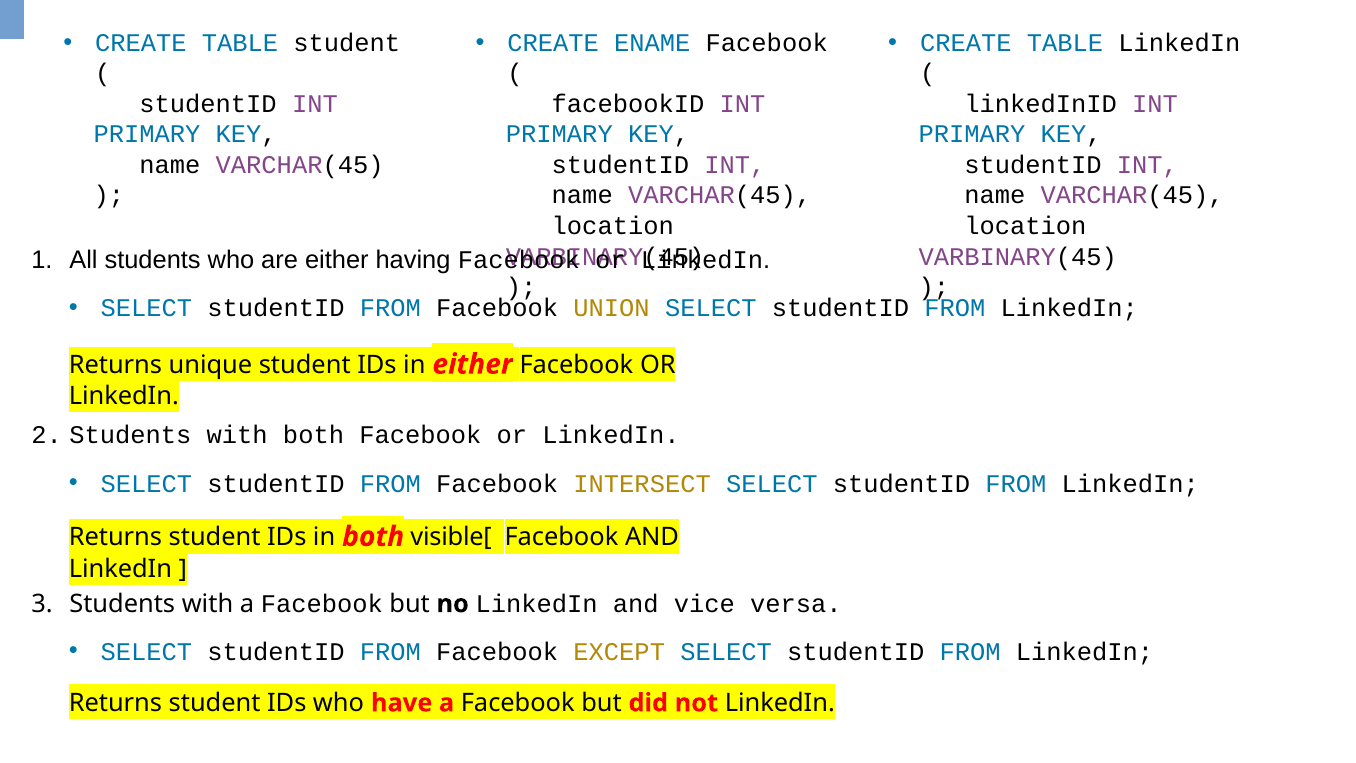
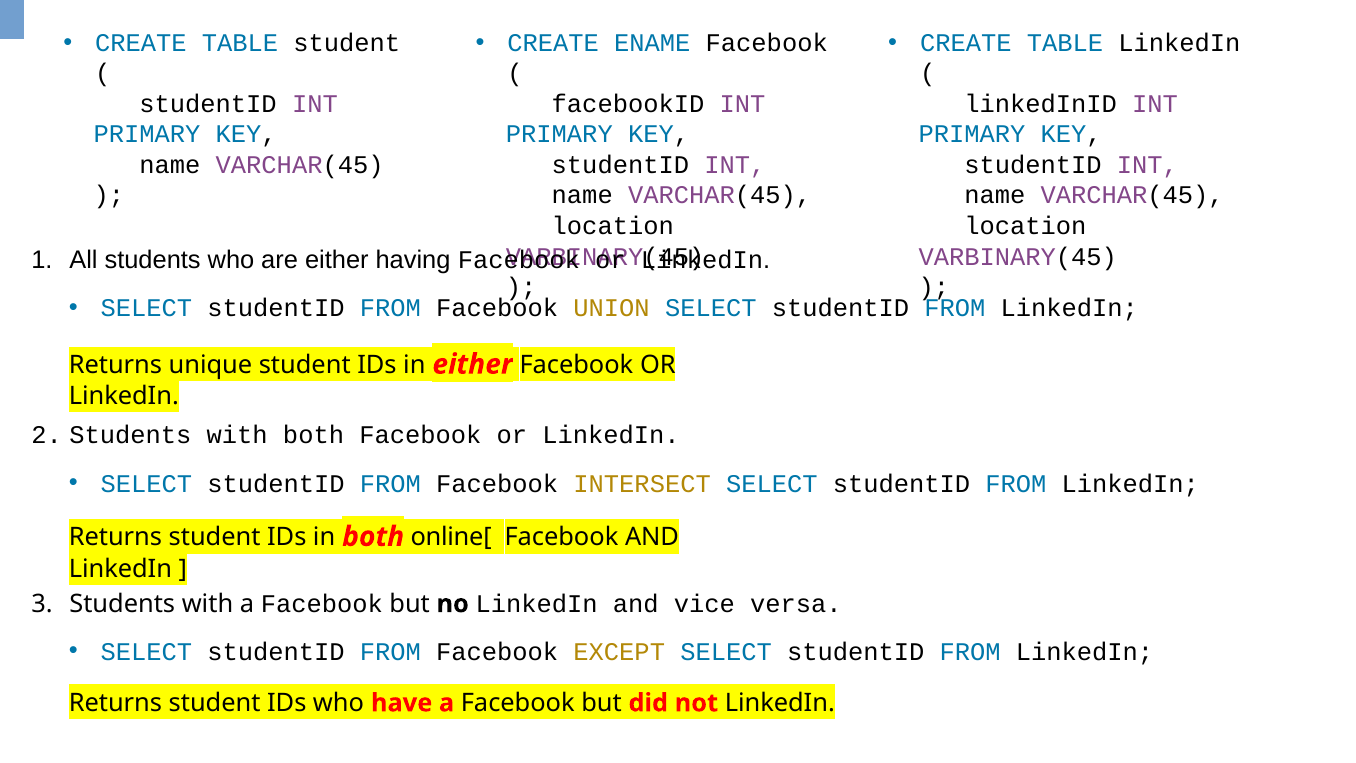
visible[: visible[ -> online[
